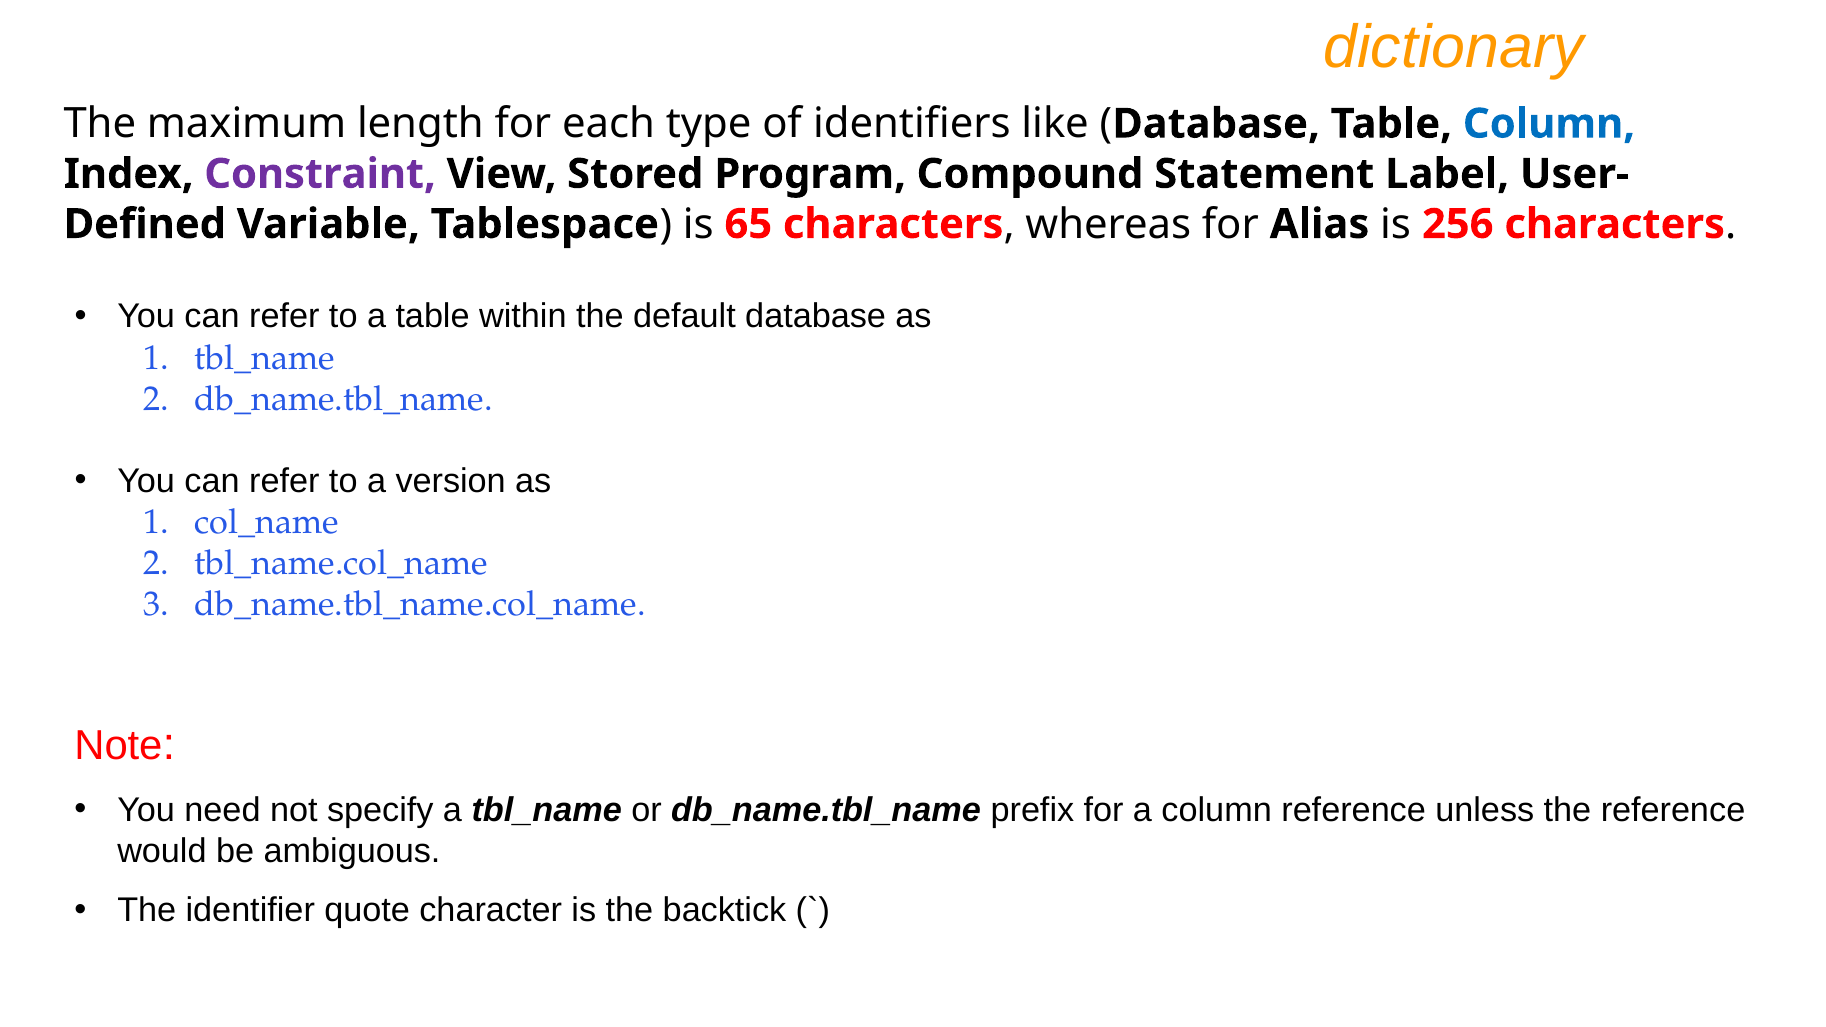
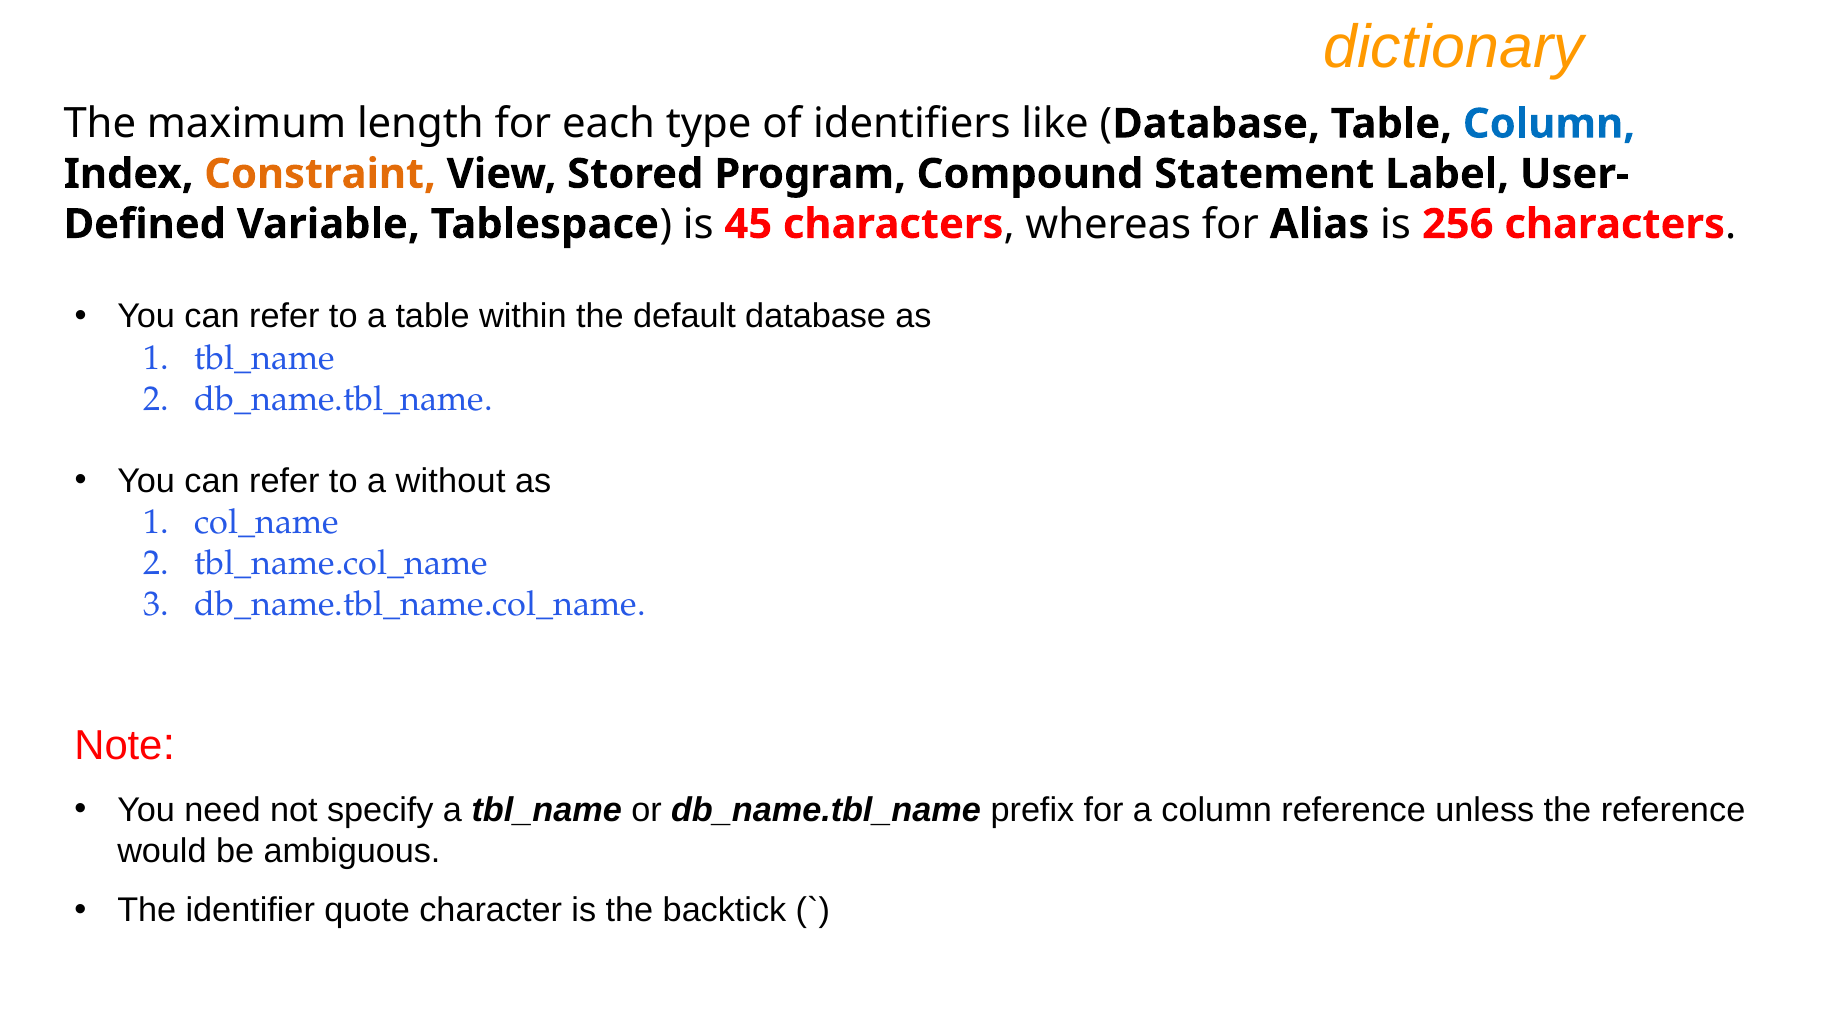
Constraint colour: purple -> orange
65: 65 -> 45
version: version -> without
